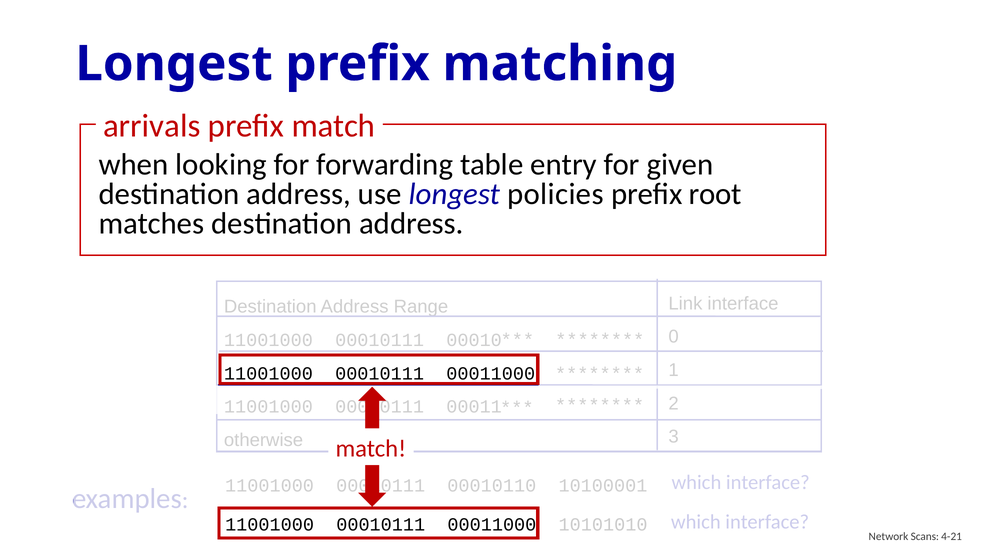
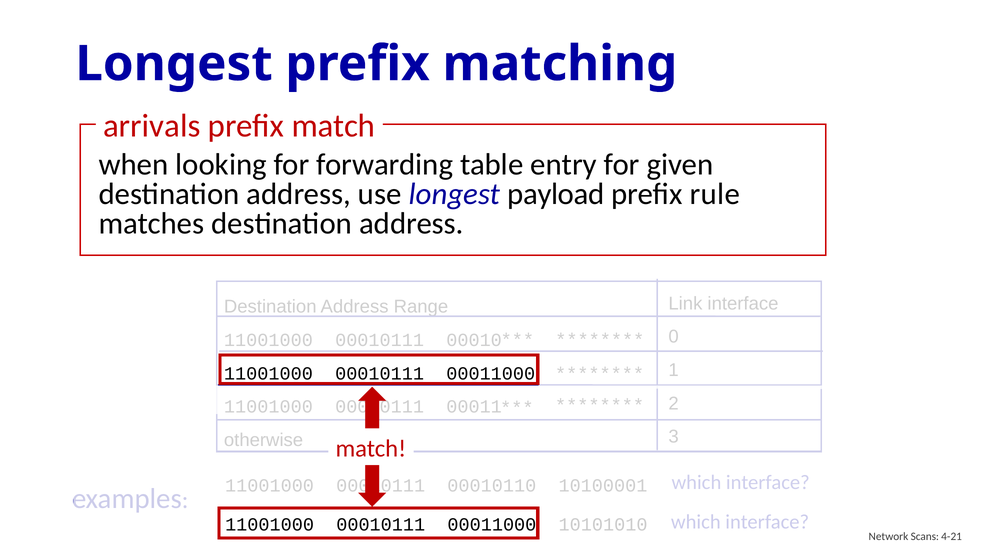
policies: policies -> payload
root: root -> rule
